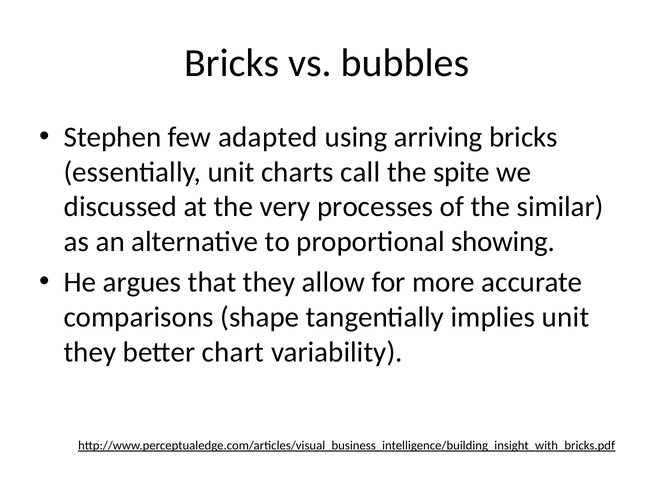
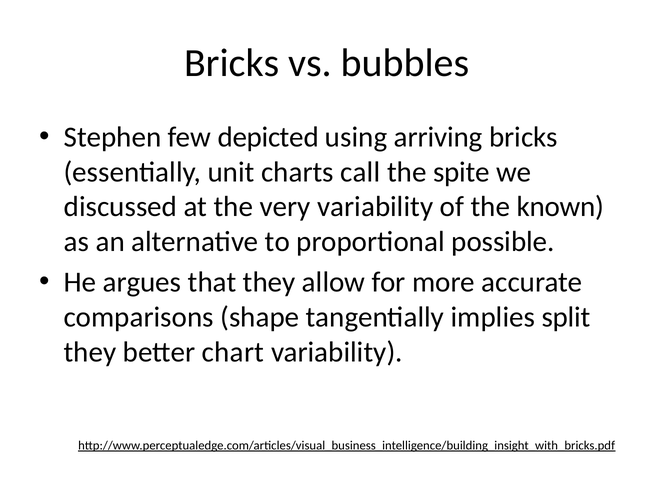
adapted: adapted -> depicted
very processes: processes -> variability
similar: similar -> known
showing: showing -> possible
implies unit: unit -> split
